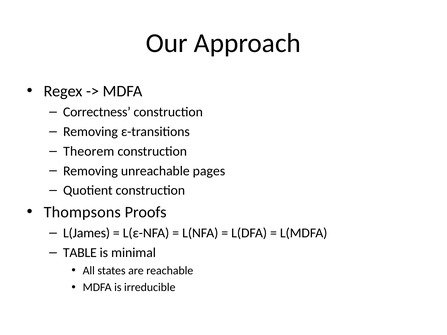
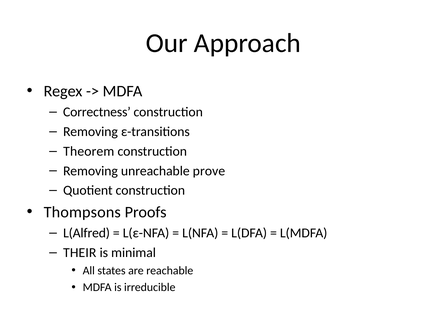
pages: pages -> prove
L(James: L(James -> L(Alfred
TABLE: TABLE -> THEIR
